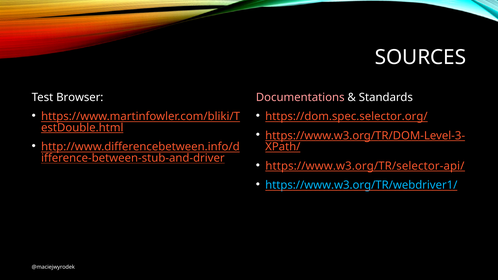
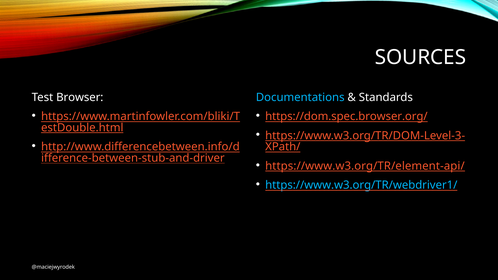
Documentations colour: pink -> light blue
https://dom.spec.selector.org/: https://dom.spec.selector.org/ -> https://dom.spec.browser.org/
https://www.w3.org/TR/selector-api/: https://www.w3.org/TR/selector-api/ -> https://www.w3.org/TR/element-api/
